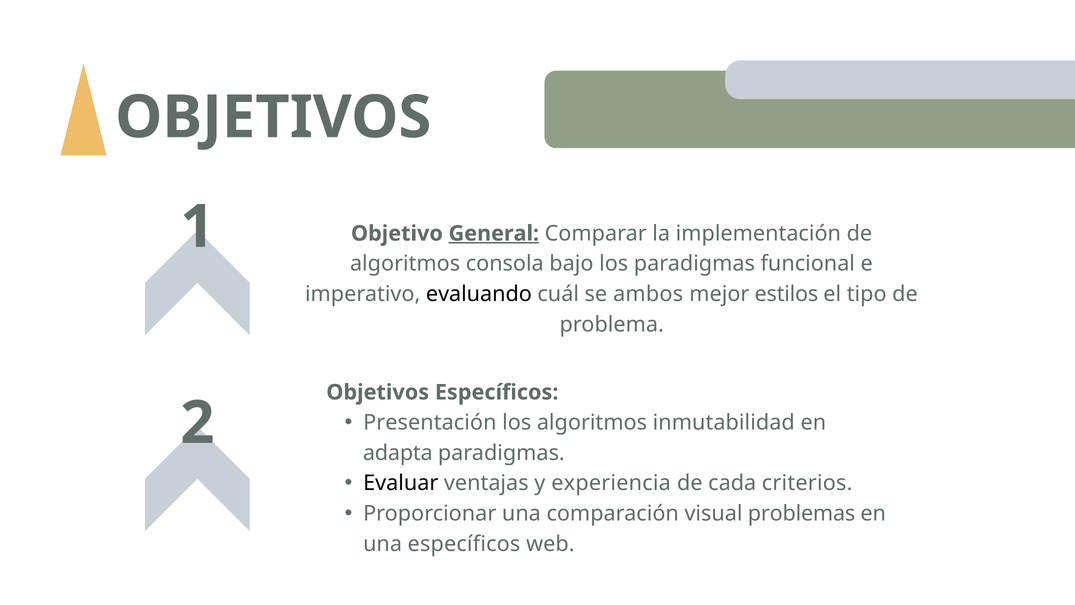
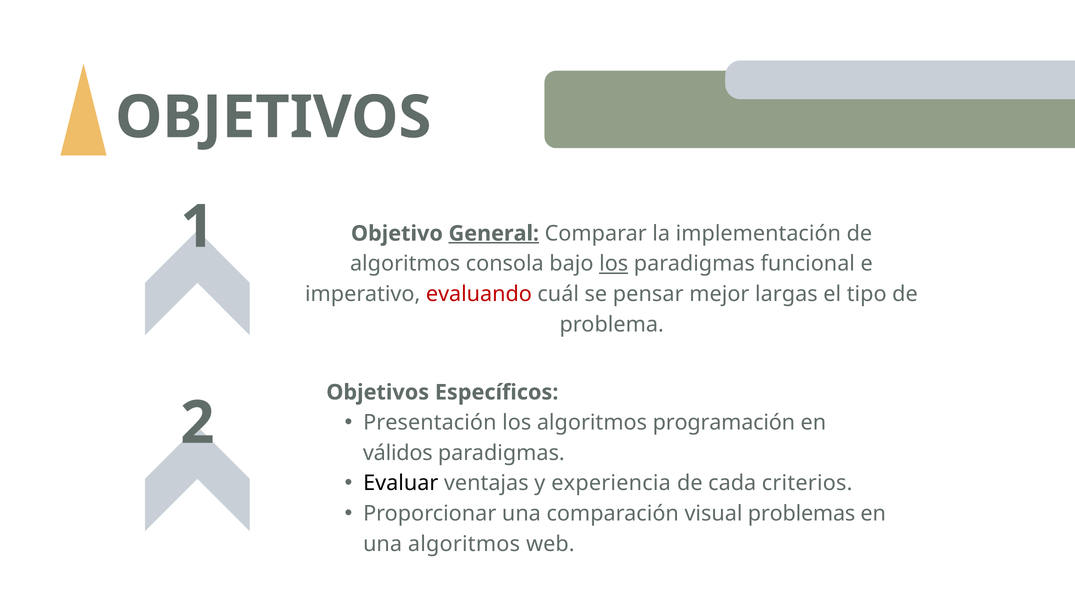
los at (614, 264) underline: none -> present
evaluando colour: black -> red
ambos: ambos -> pensar
estilos: estilos -> largas
inmutabilidad: inmutabilidad -> programación
adapta: adapta -> válidos
una específicos: específicos -> algoritmos
